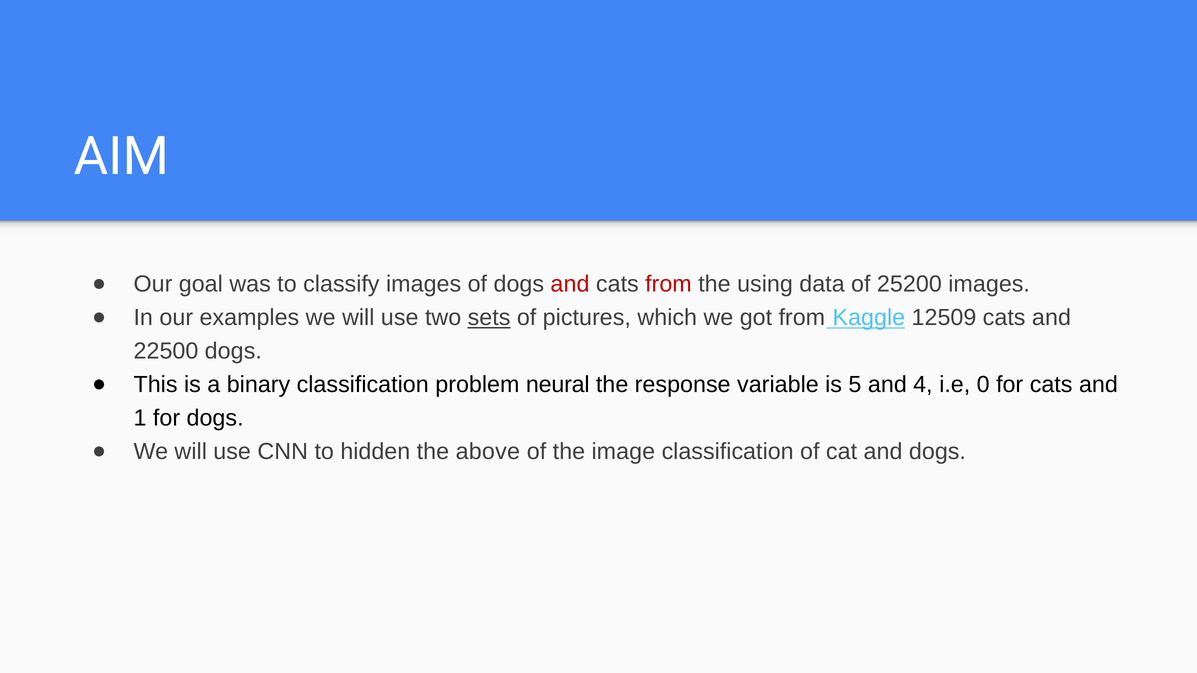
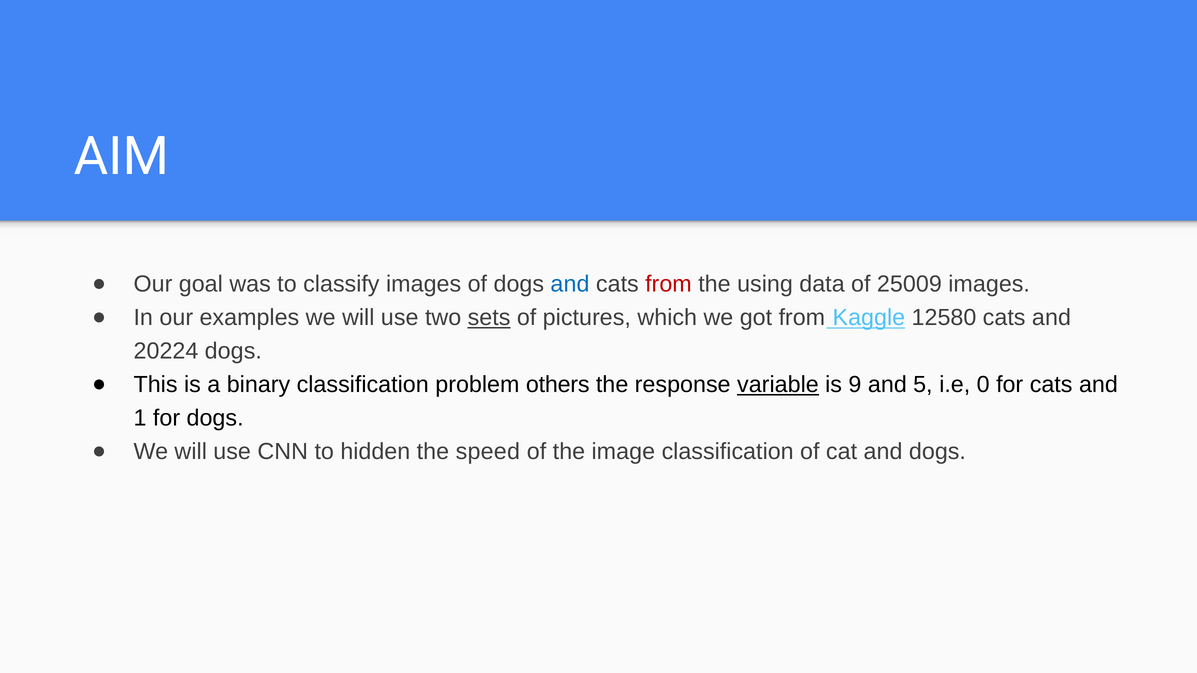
and at (570, 284) colour: red -> blue
25200: 25200 -> 25009
12509: 12509 -> 12580
22500: 22500 -> 20224
neural: neural -> others
variable underline: none -> present
5: 5 -> 9
4: 4 -> 5
above: above -> speed
